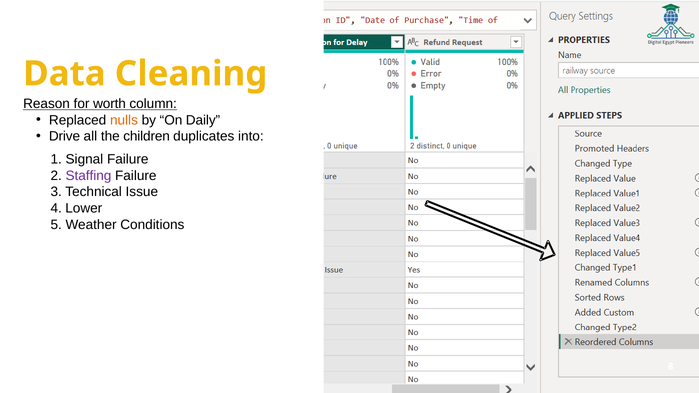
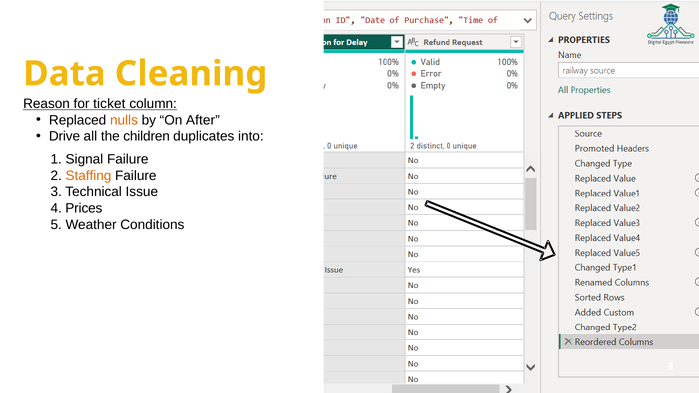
worth: worth -> ticket
Daily: Daily -> After
Staffing colour: purple -> orange
Lower: Lower -> Prices
